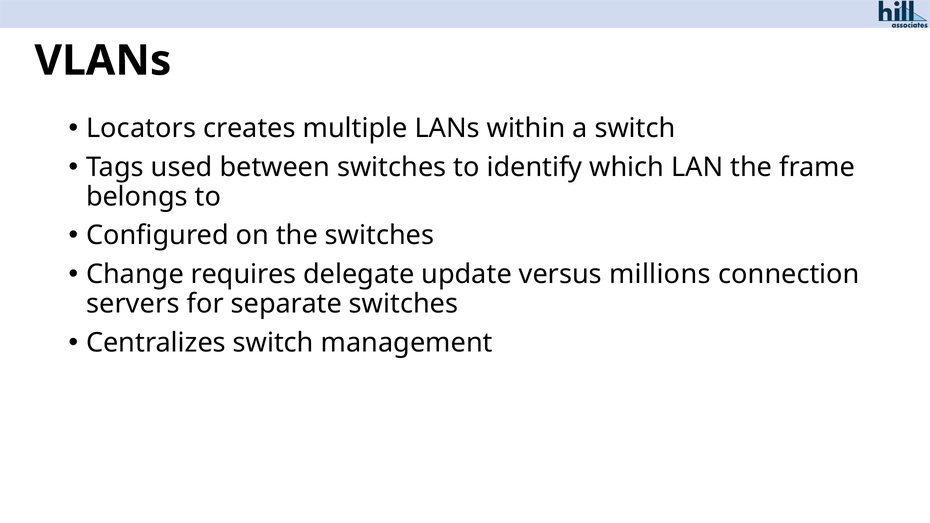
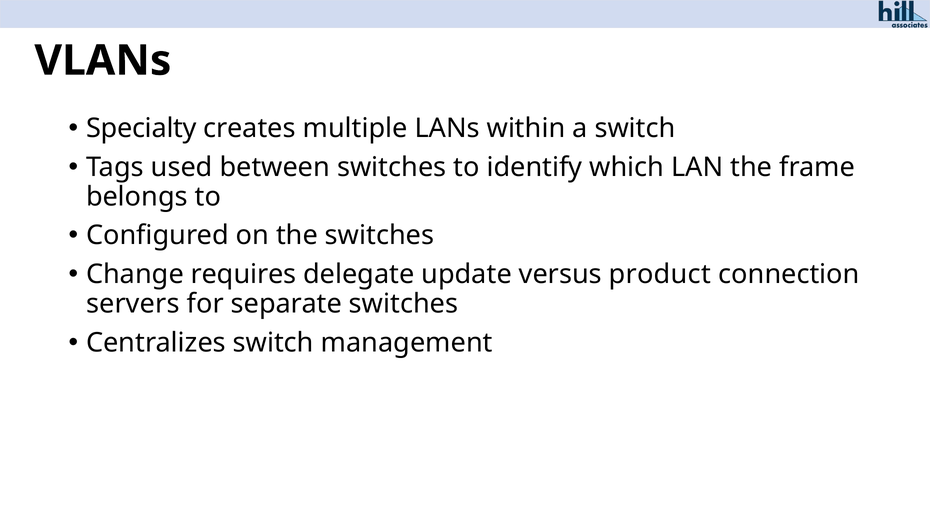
Locators: Locators -> Specialty
millions: millions -> product
